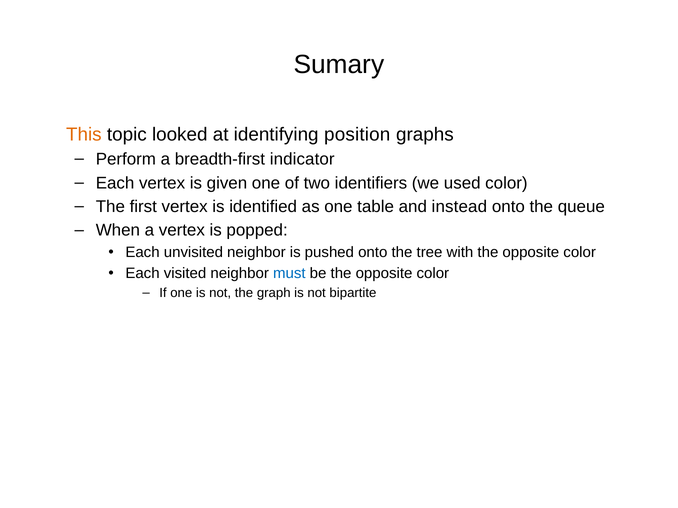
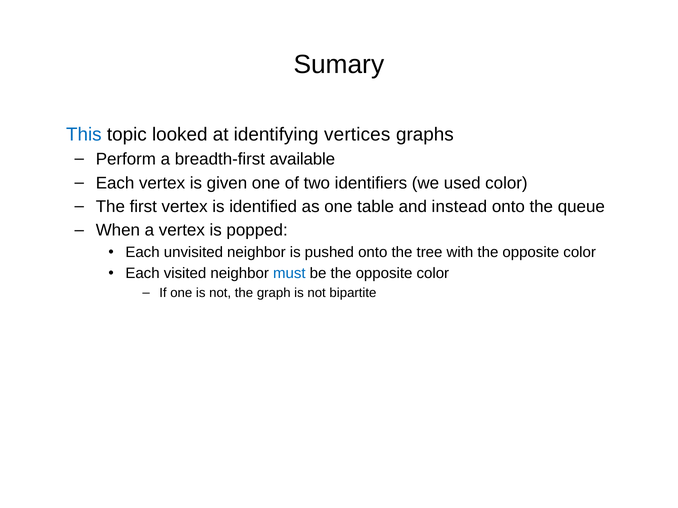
This colour: orange -> blue
position: position -> vertices
indicator: indicator -> available
